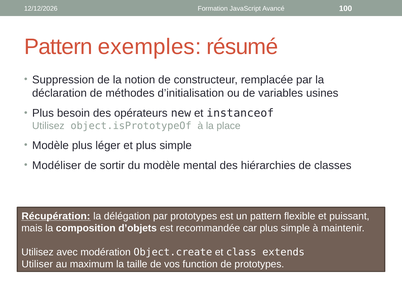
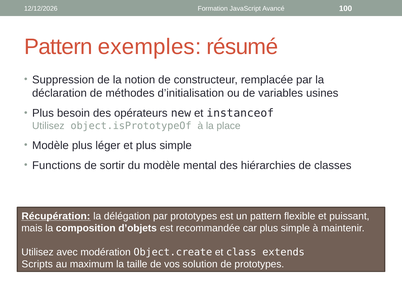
Modéliser: Modéliser -> Functions
Utiliser: Utiliser -> Scripts
function: function -> solution
